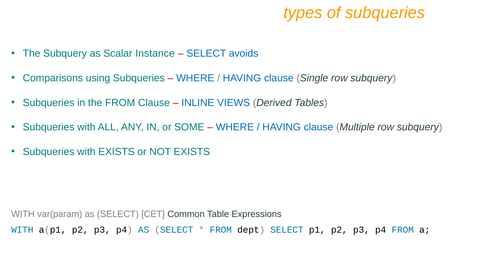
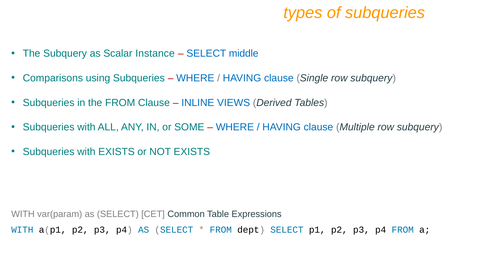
avoids: avoids -> middle
